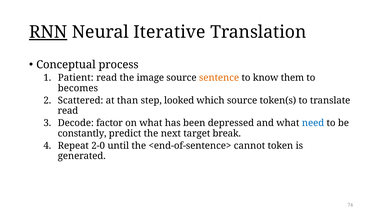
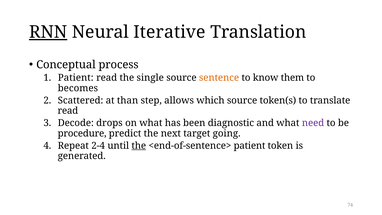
image: image -> single
looked: looked -> allows
factor: factor -> drops
depressed: depressed -> diagnostic
need colour: blue -> purple
constantly: constantly -> procedure
break: break -> going
2-0: 2-0 -> 2-4
the at (139, 146) underline: none -> present
<end-of-sentence> cannot: cannot -> patient
